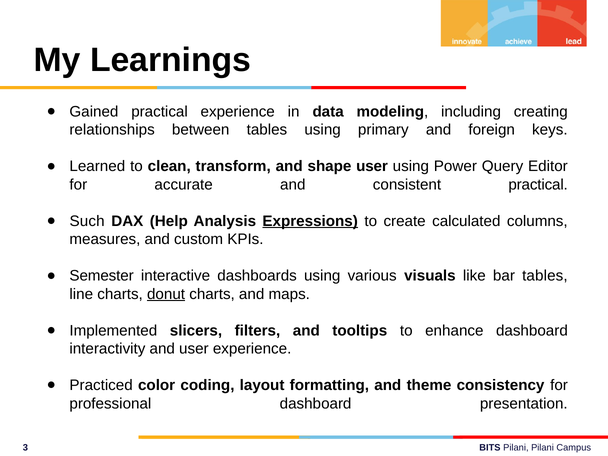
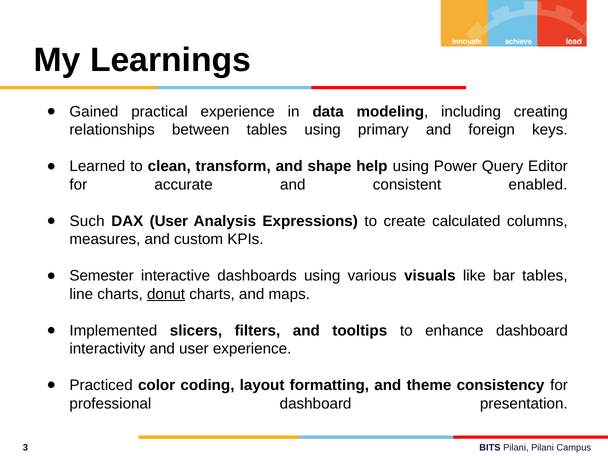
shape user: user -> help
consistent practical: practical -> enabled
DAX Help: Help -> User
Expressions underline: present -> none
